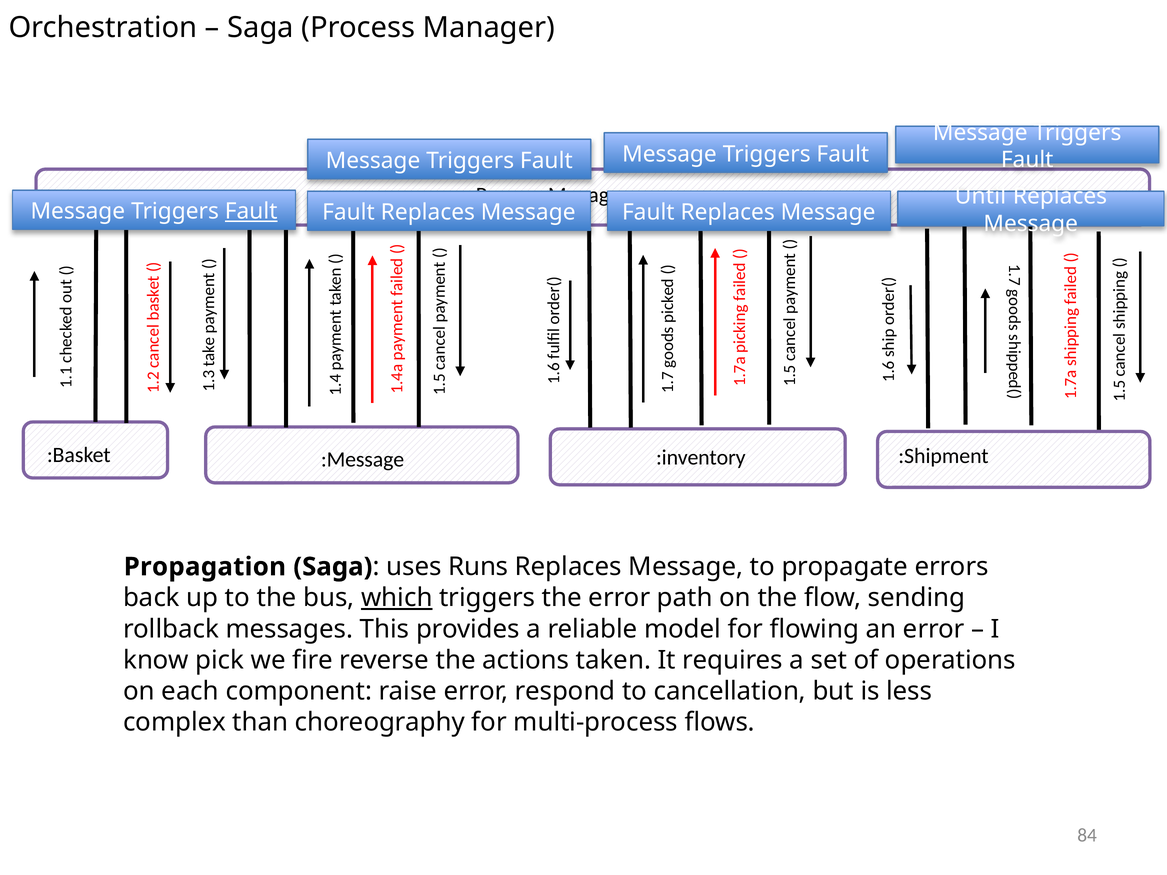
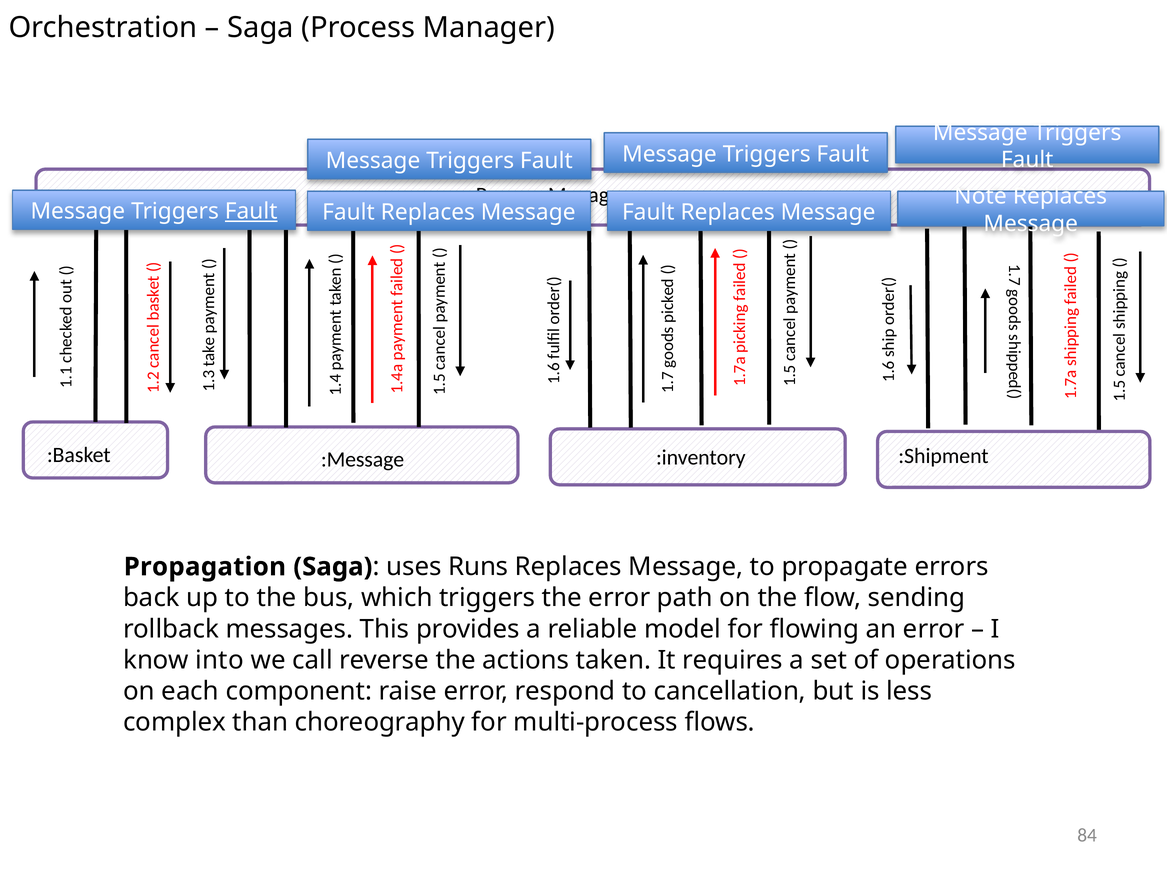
Until: Until -> Note
which underline: present -> none
pick: pick -> into
fire: fire -> call
